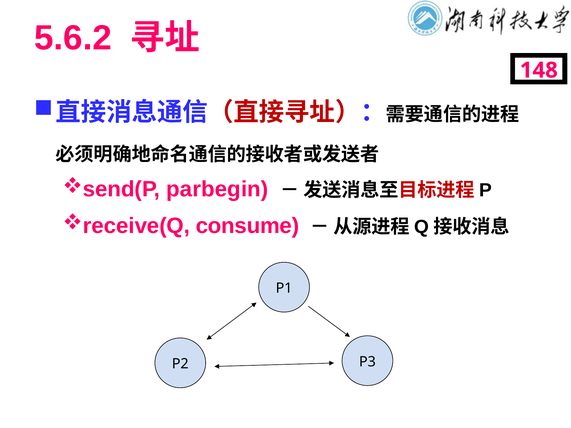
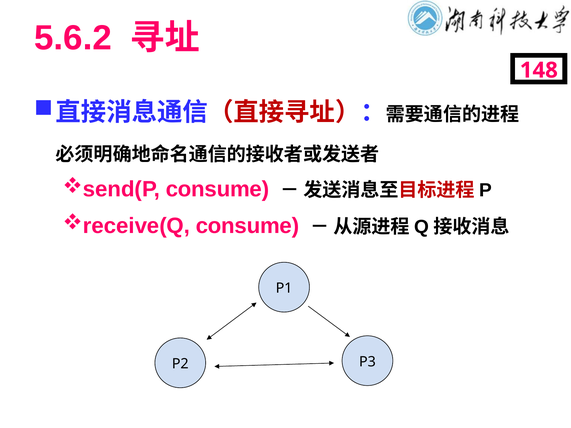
parbegin at (217, 189): parbegin -> consume
